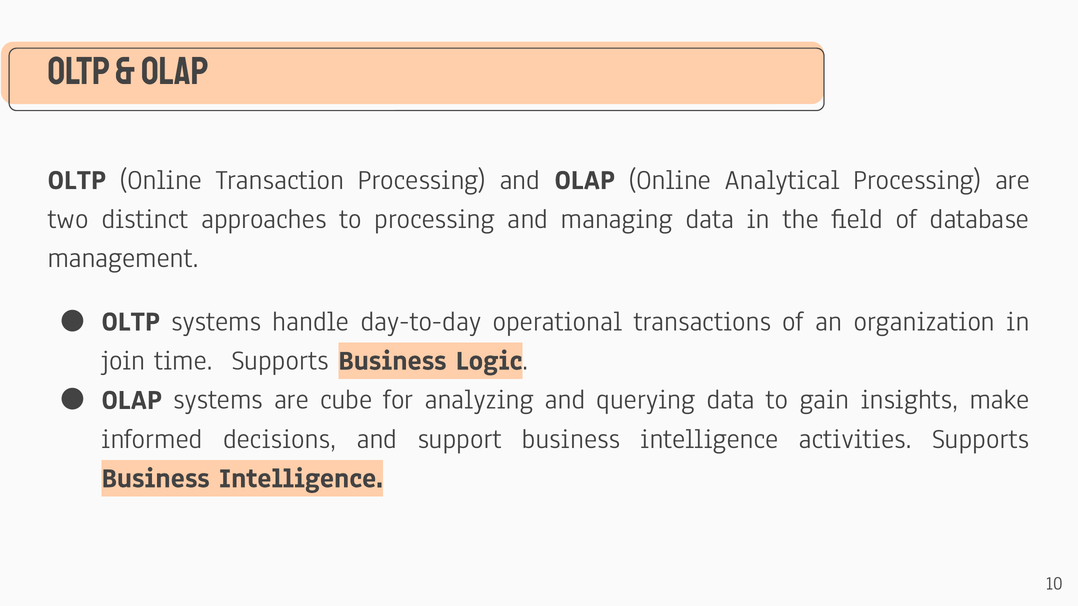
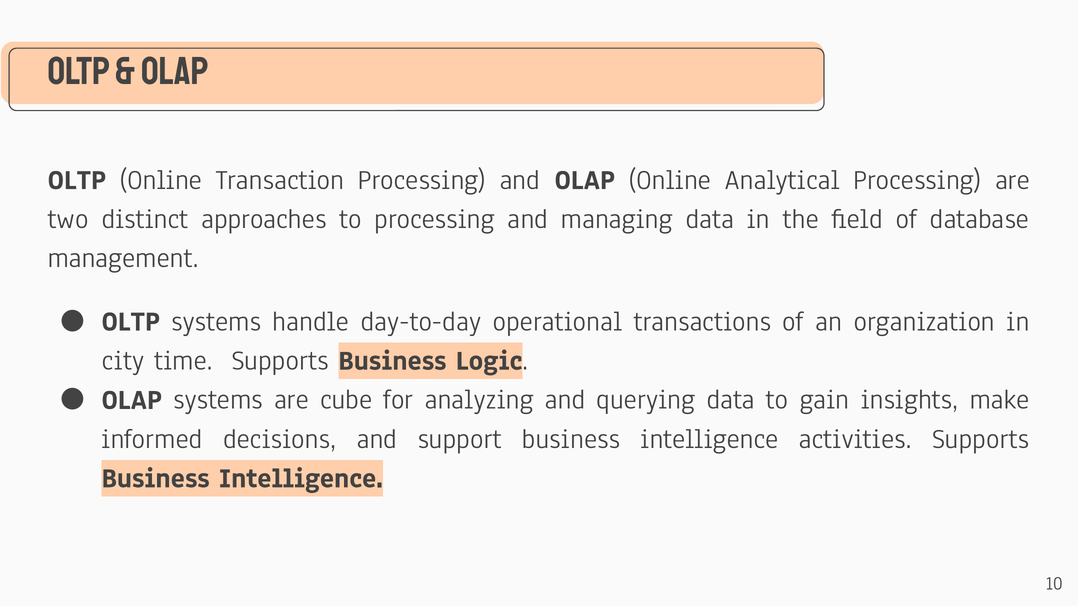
join: join -> city
